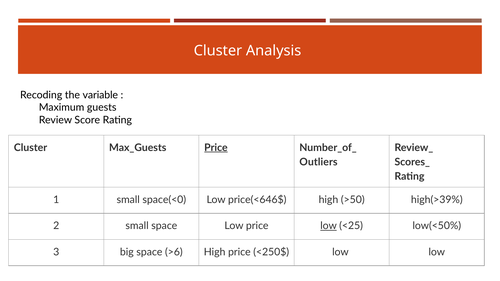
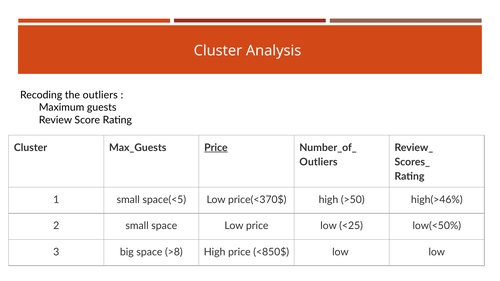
the variable: variable -> outliers
space(<0: space(<0 -> space(<5
price(<646$: price(<646$ -> price(<370$
high(>39%: high(>39% -> high(>46%
low at (329, 226) underline: present -> none
>6: >6 -> >8
<250$: <250$ -> <850$
